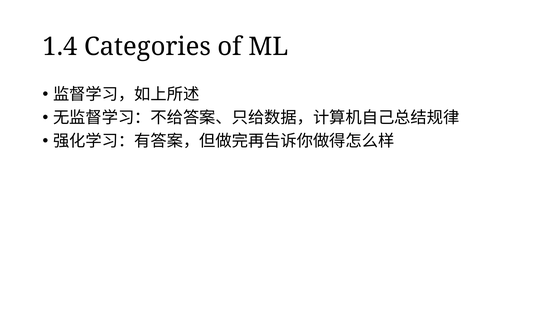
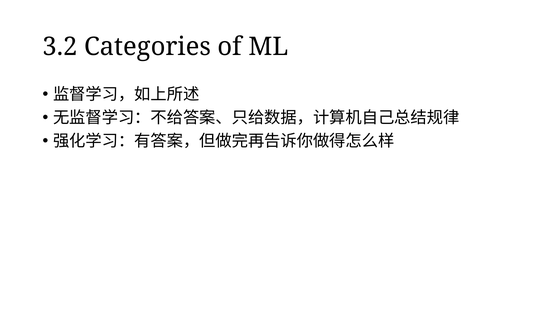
1.4: 1.4 -> 3.2
